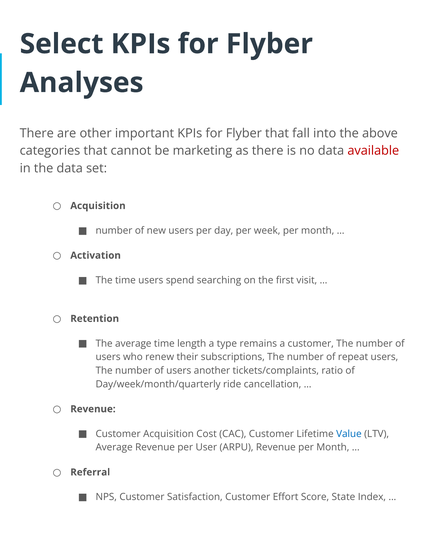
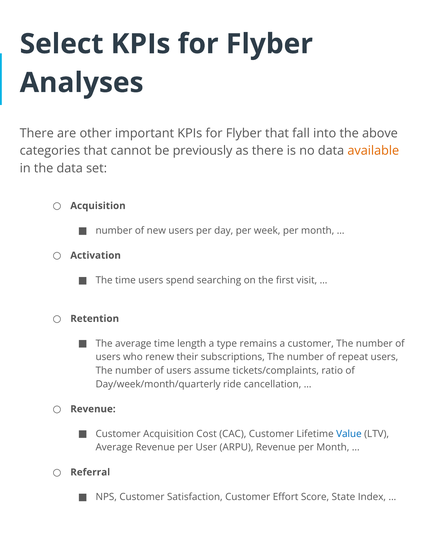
marketing: marketing -> previously
available colour: red -> orange
another: another -> assume
